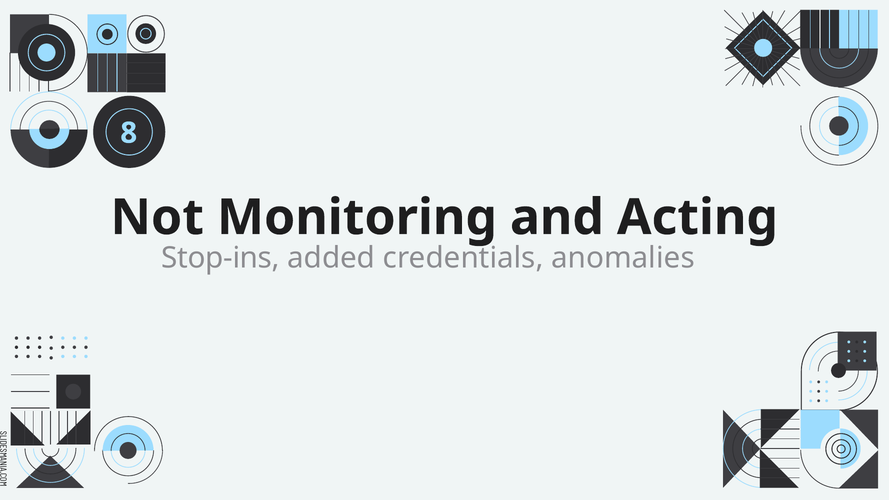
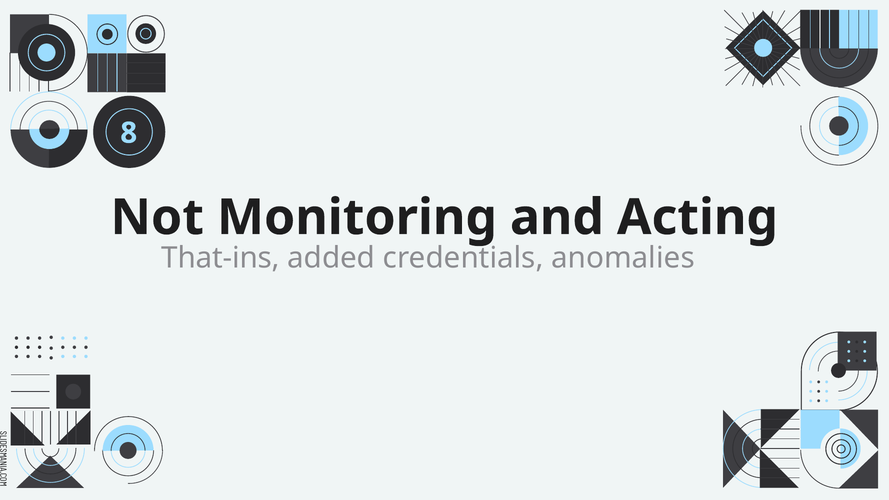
Stop-ins: Stop-ins -> That-ins
